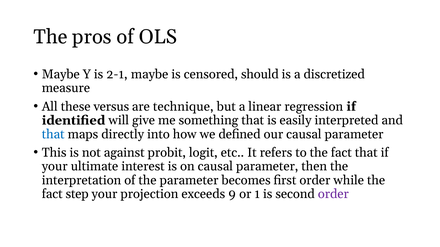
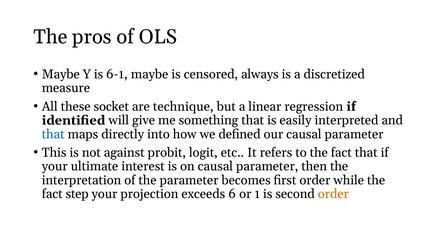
2-1: 2-1 -> 6-1
should: should -> always
versus: versus -> socket
9: 9 -> 6
order at (333, 194) colour: purple -> orange
